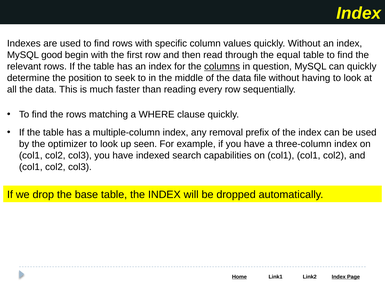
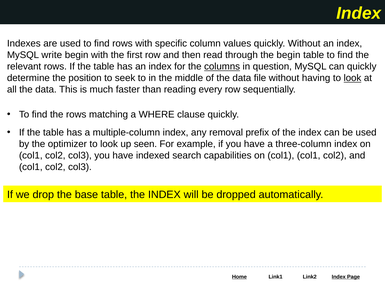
good: good -> write
the equal: equal -> begin
look at (352, 78) underline: none -> present
